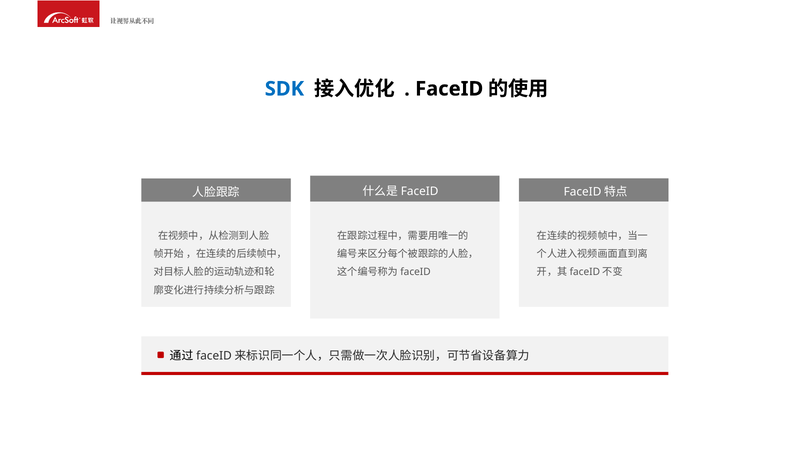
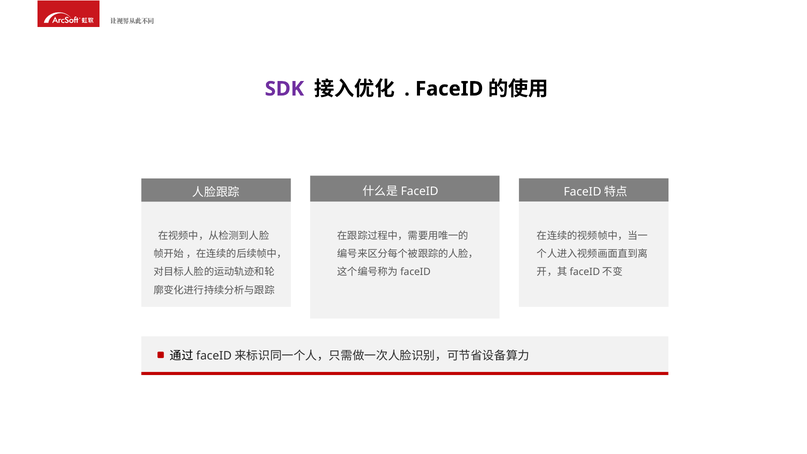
SDK colour: blue -> purple
